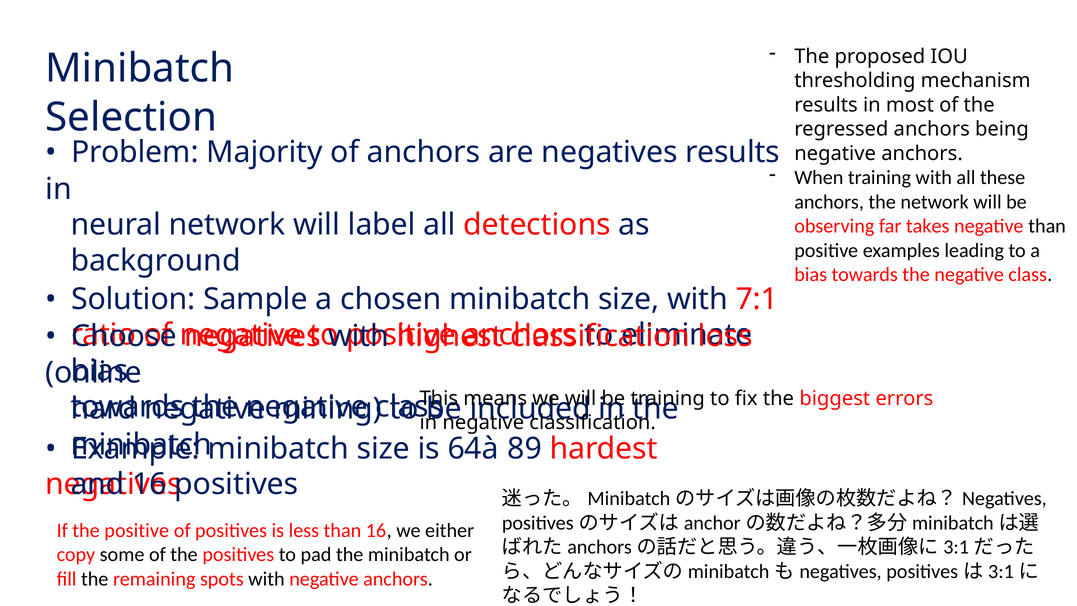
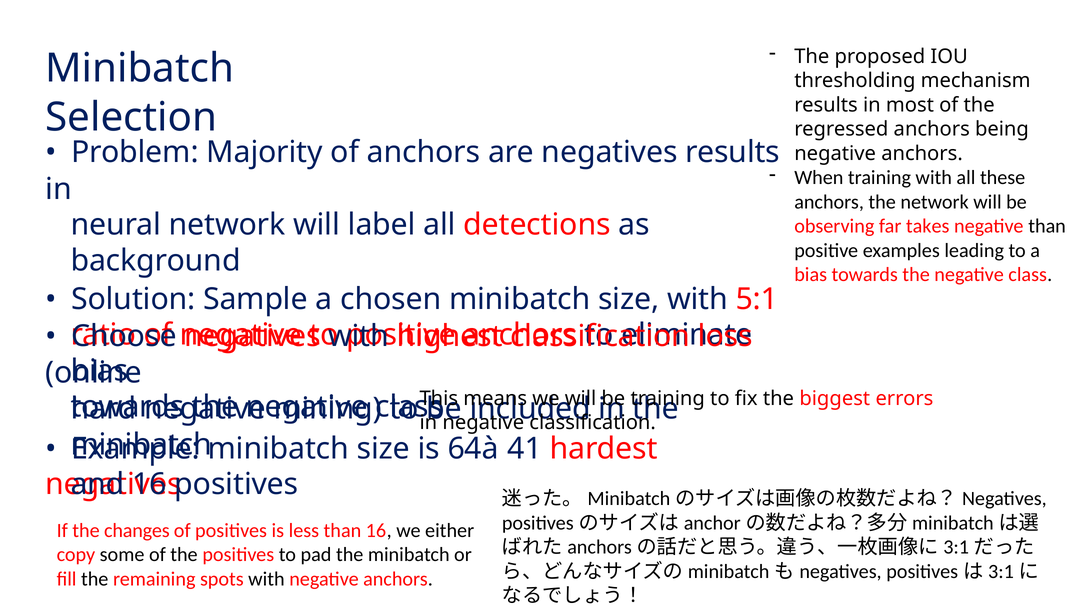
7:1: 7:1 -> 5:1
89: 89 -> 41
the positive: positive -> changes
